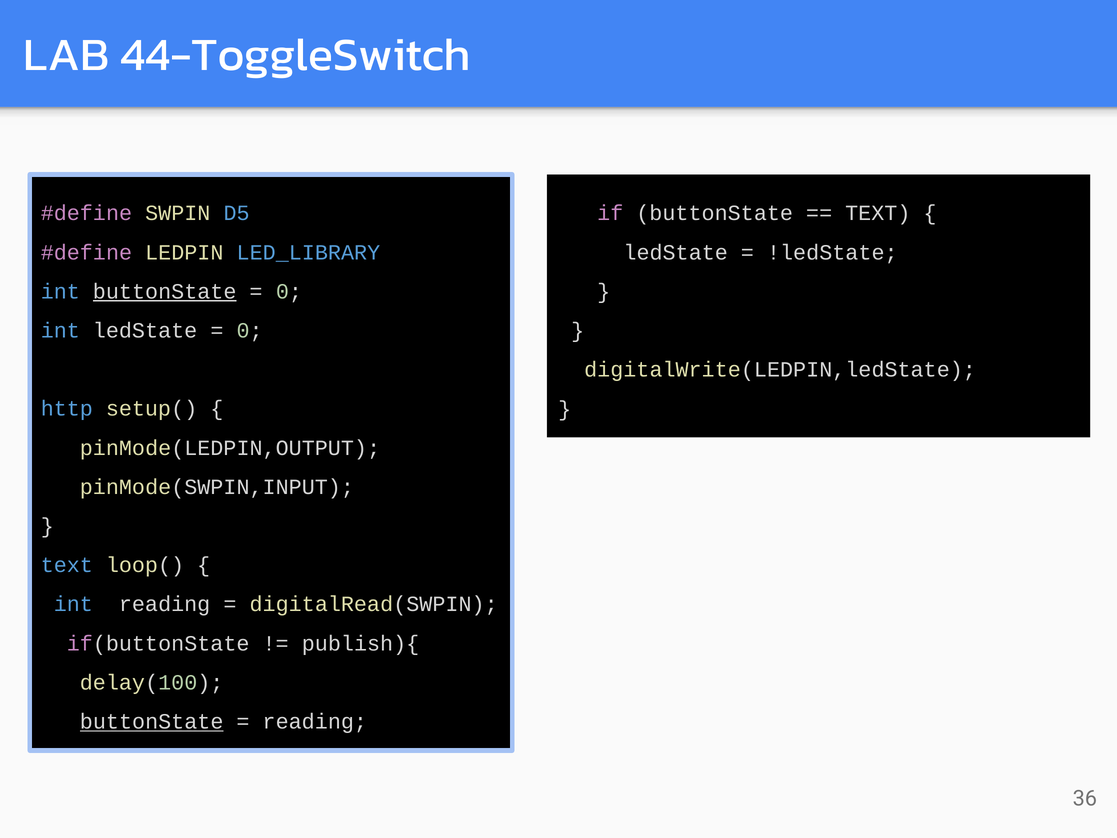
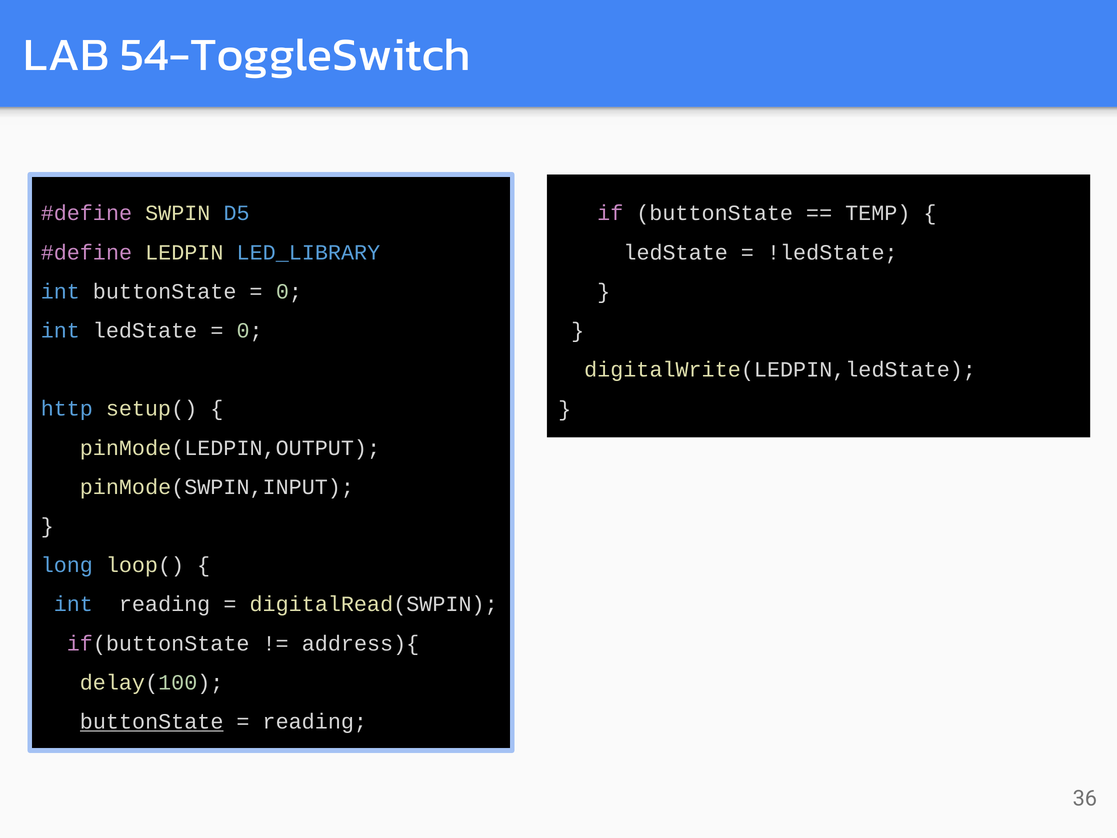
44-ToggleSwitch: 44-ToggleSwitch -> 54-ToggleSwitch
TEXT at (878, 213): TEXT -> TEMP
buttonState at (165, 291) underline: present -> none
text at (67, 565): text -> long
publish){: publish){ -> address){
